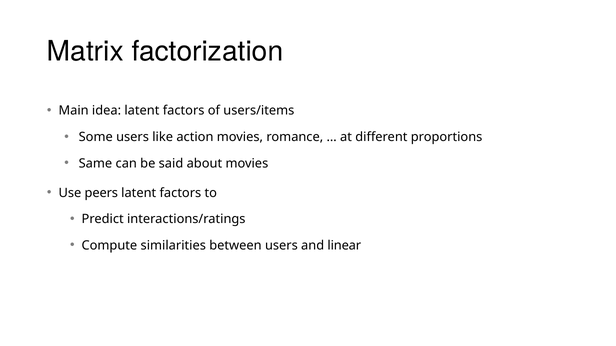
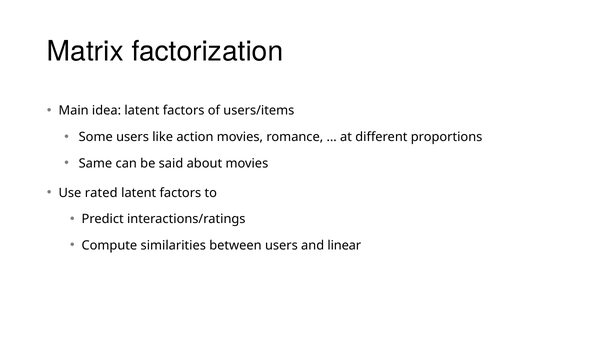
peers: peers -> rated
